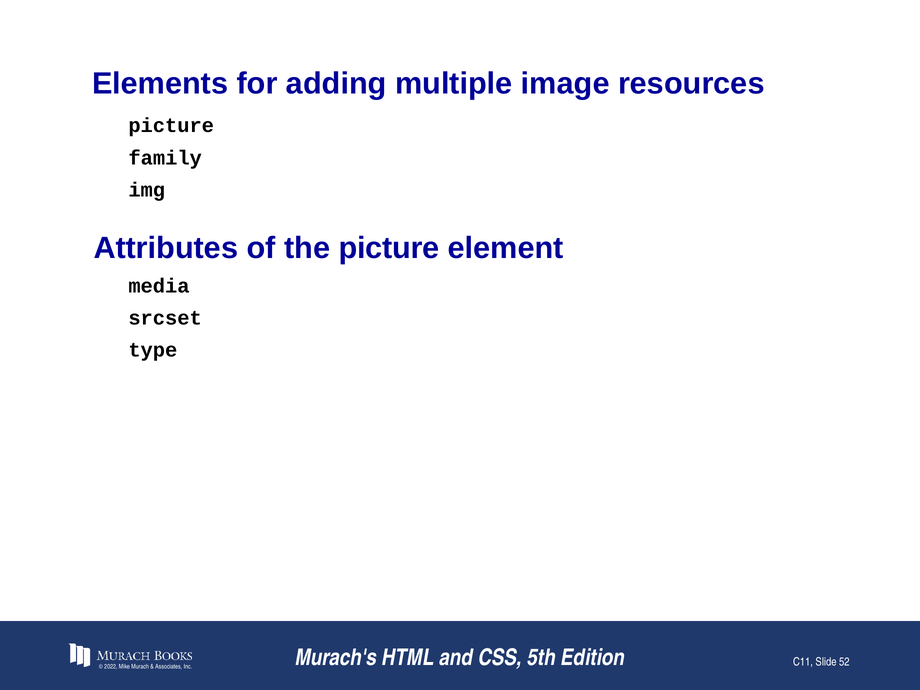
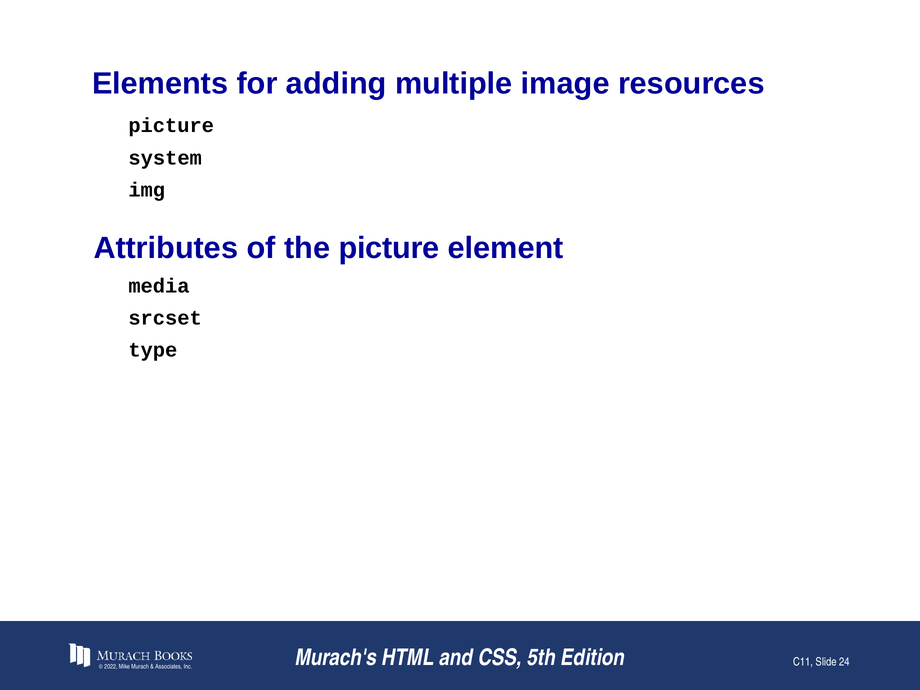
family: family -> system
52: 52 -> 24
